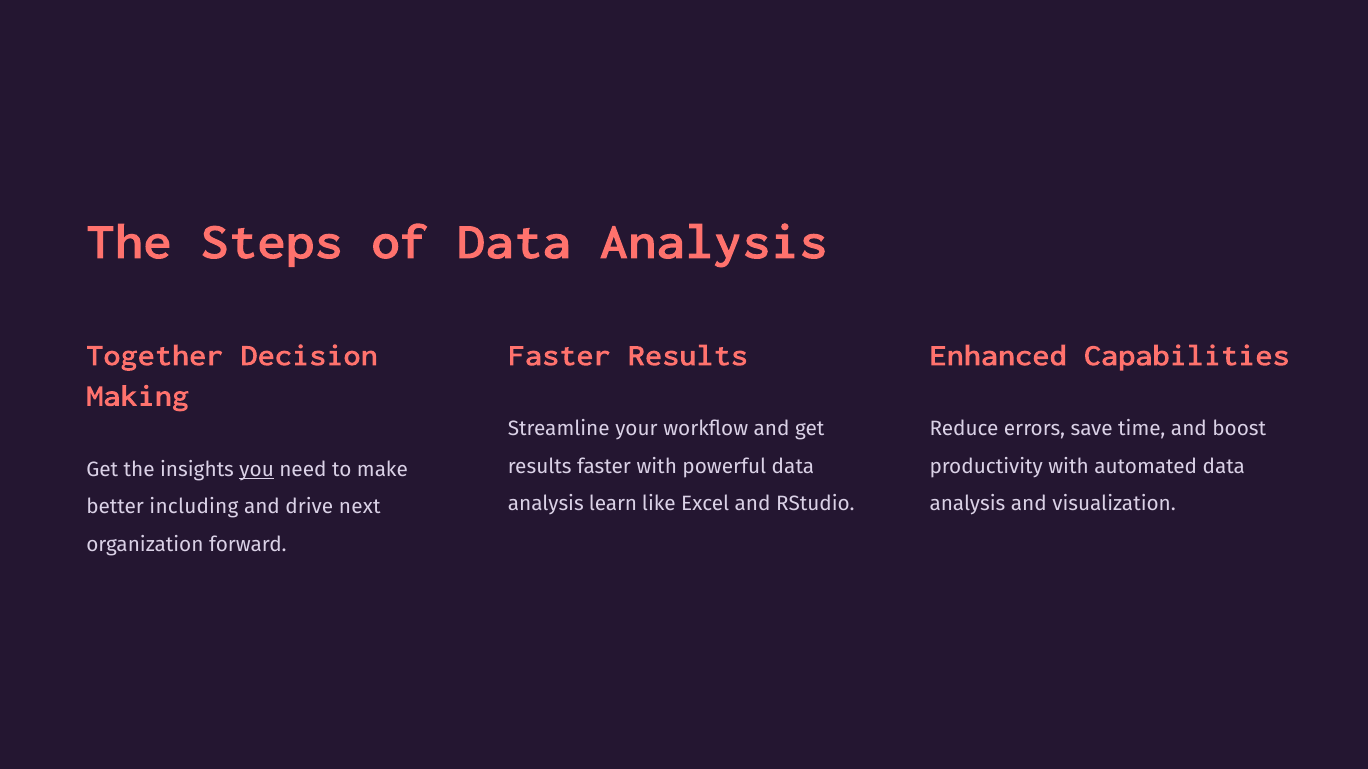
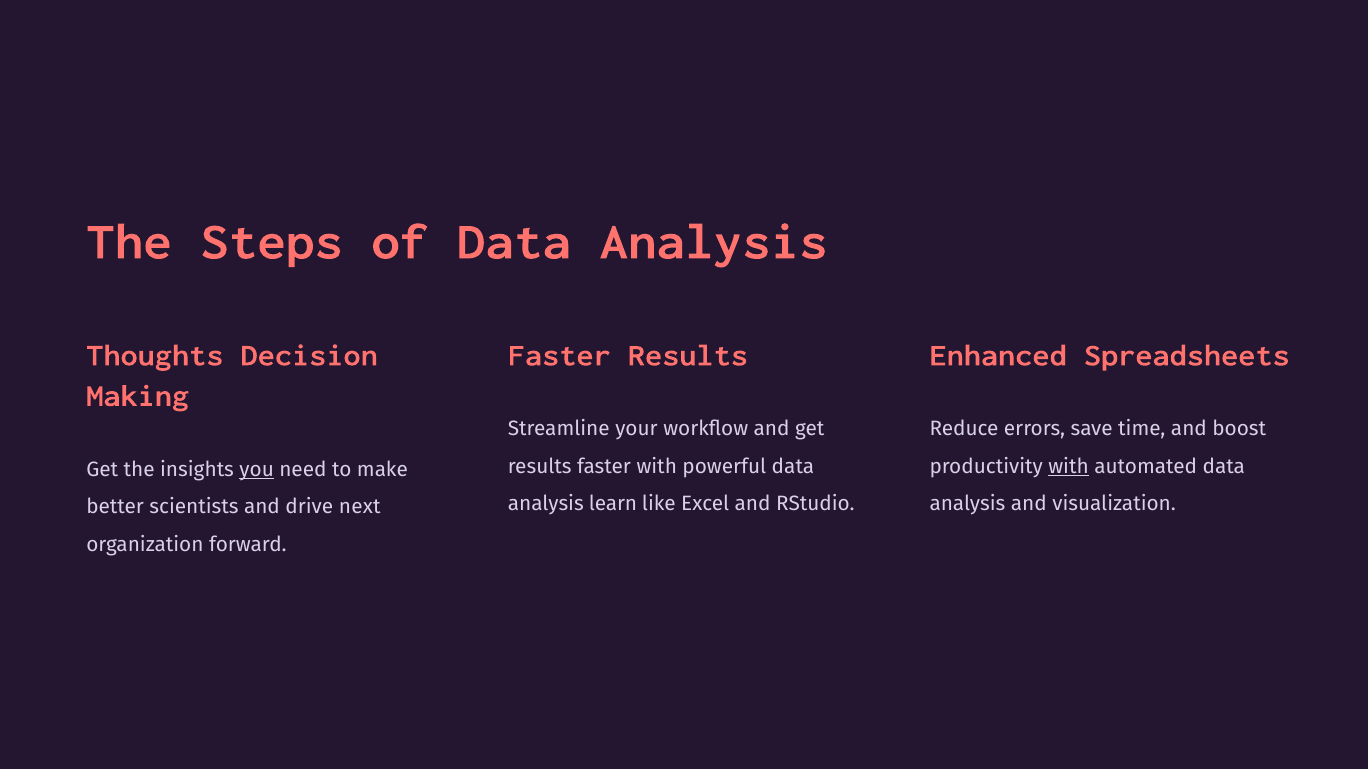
Together: Together -> Thoughts
Capabilities: Capabilities -> Spreadsheets
with at (1069, 467) underline: none -> present
including: including -> scientists
